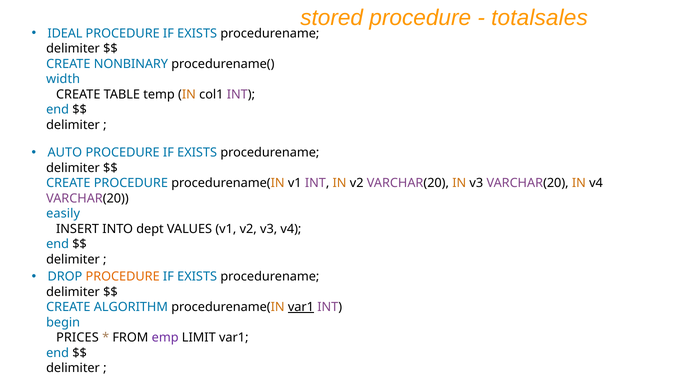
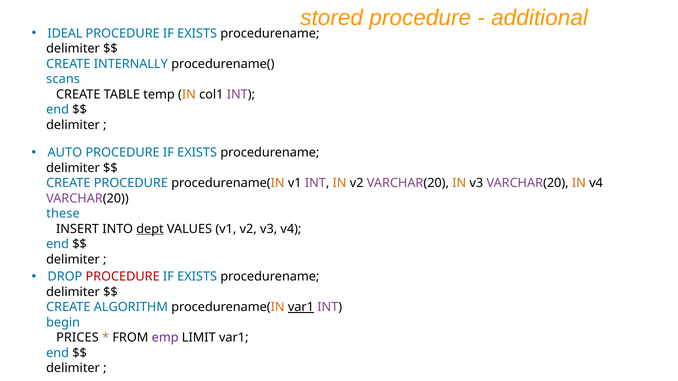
totalsales: totalsales -> additional
NONBINARY: NONBINARY -> INTERNALLY
width: width -> scans
easily: easily -> these
dept underline: none -> present
PROCEDURE at (123, 277) colour: orange -> red
